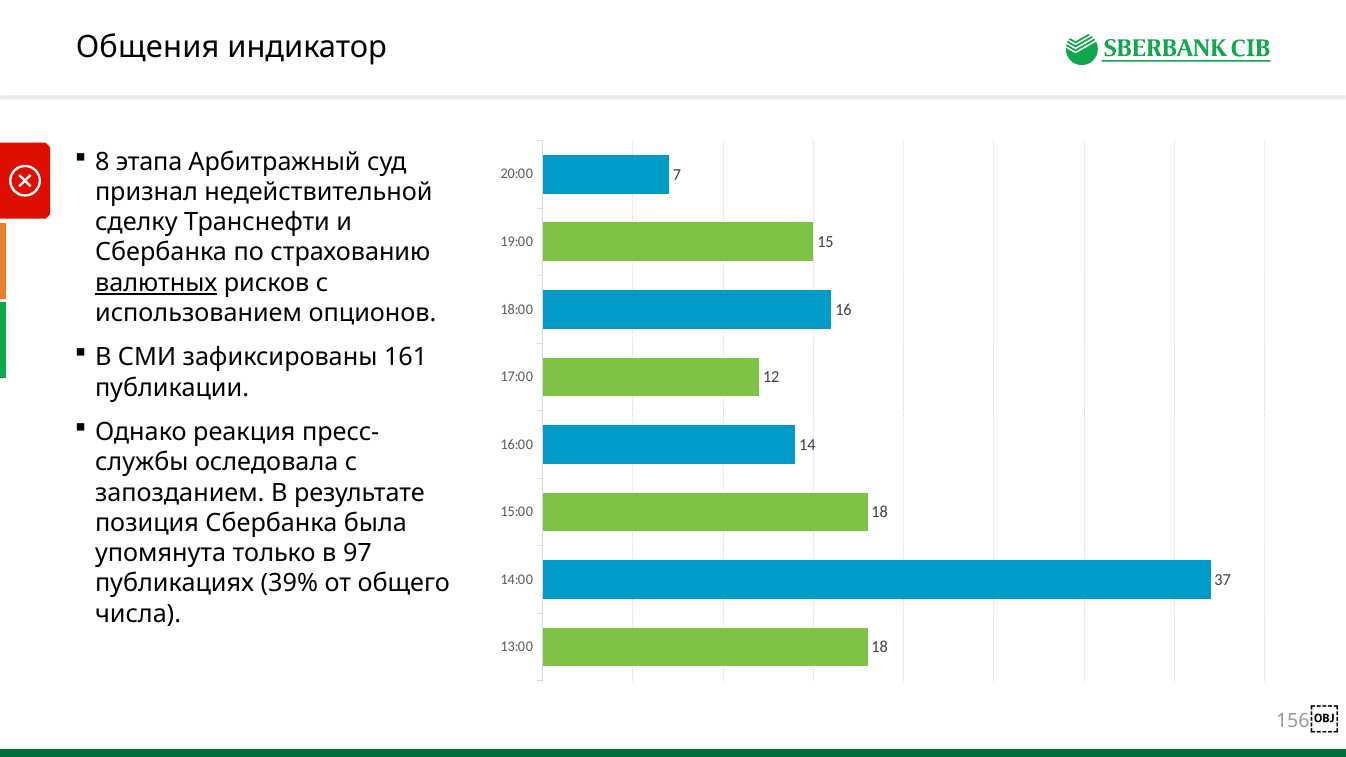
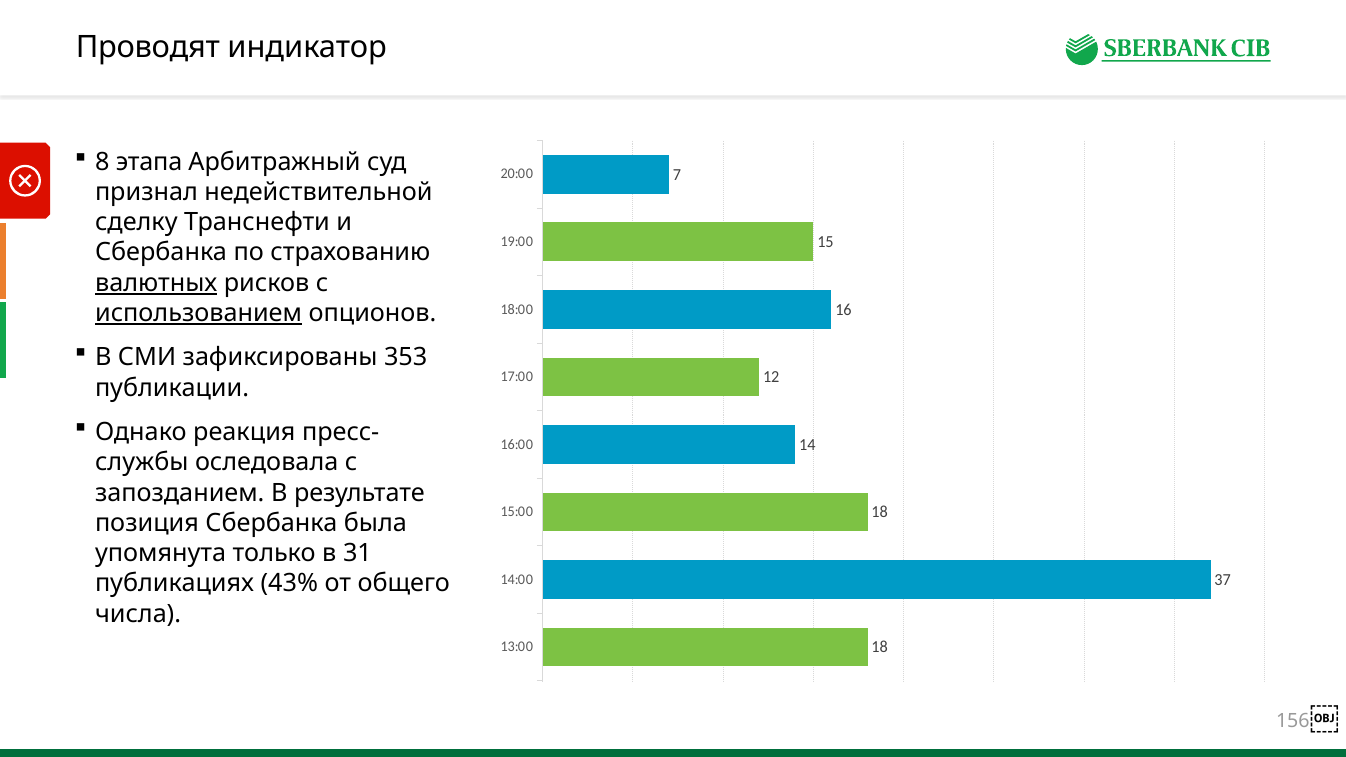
Общения: Общения -> Проводят
использованием underline: none -> present
161: 161 -> 353
97: 97 -> 31
39%: 39% -> 43%
